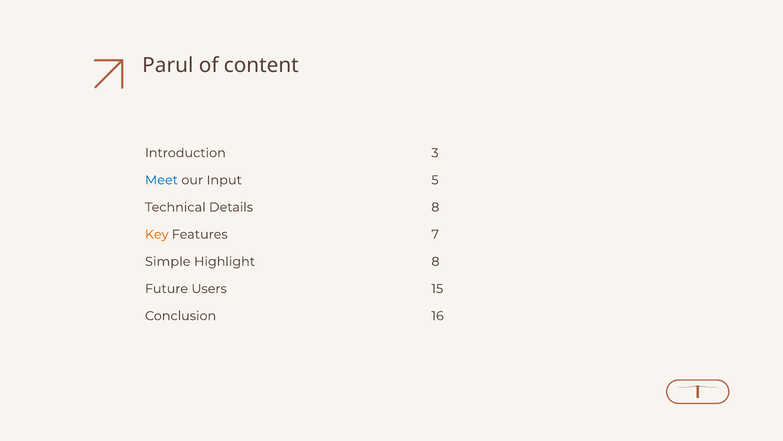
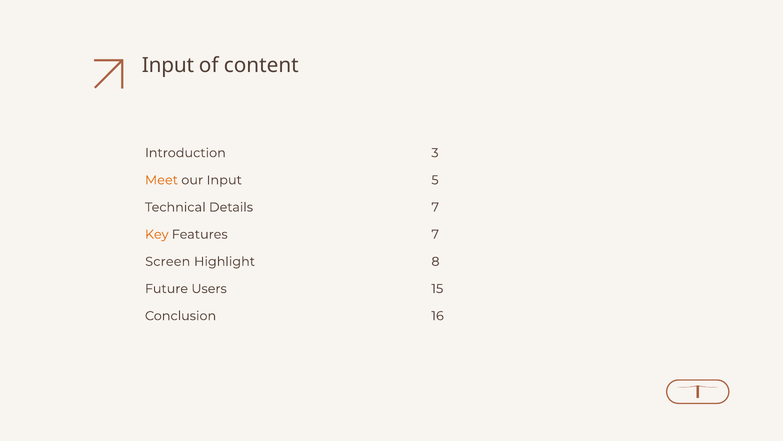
Parul at (168, 65): Parul -> Input
Meet colour: blue -> orange
Details 8: 8 -> 7
Simple: Simple -> Screen
